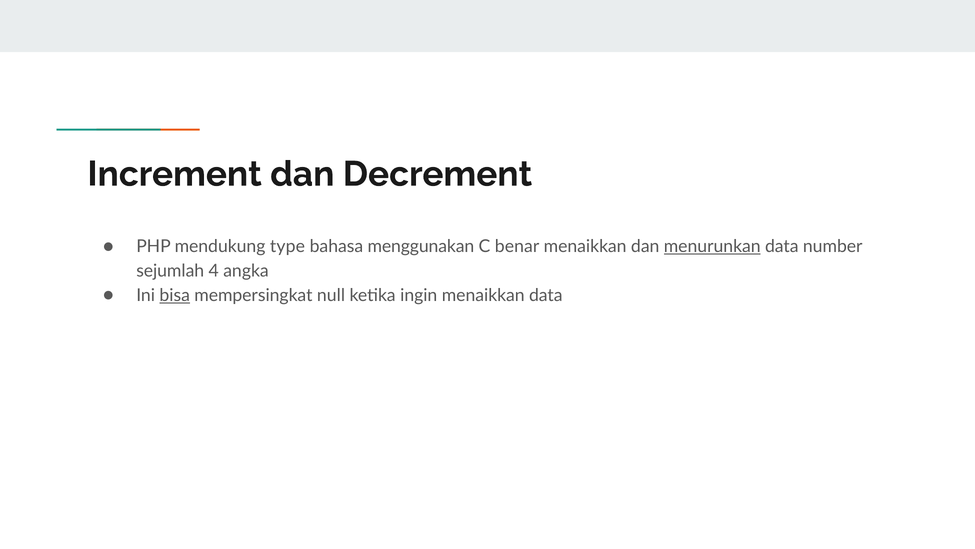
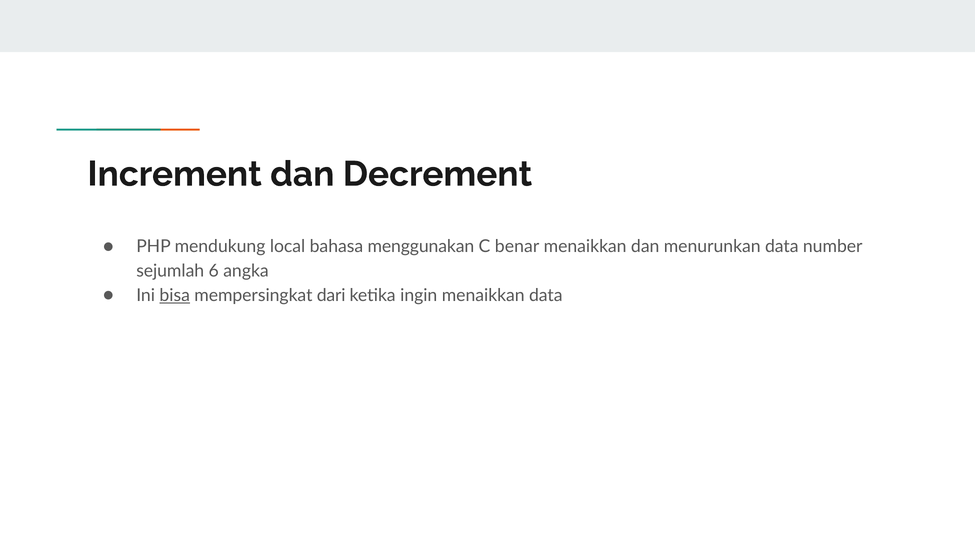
type: type -> local
menurunkan underline: present -> none
4: 4 -> 6
null: null -> dari
